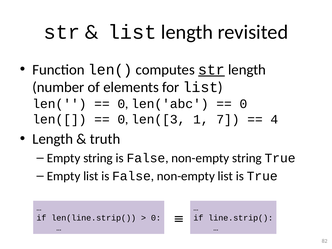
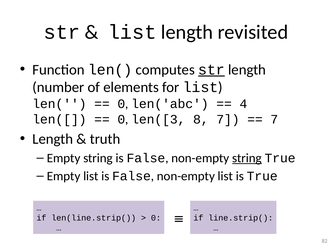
0 at (243, 104): 0 -> 4
1: 1 -> 8
4 at (274, 119): 4 -> 7
string at (247, 158) underline: none -> present
